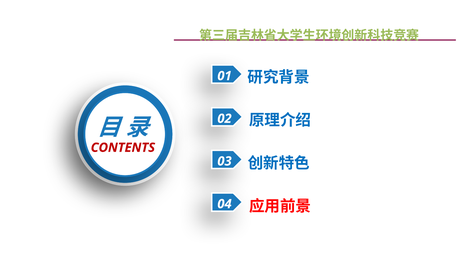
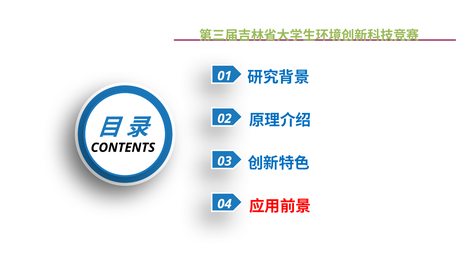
CONTENTS colour: red -> black
